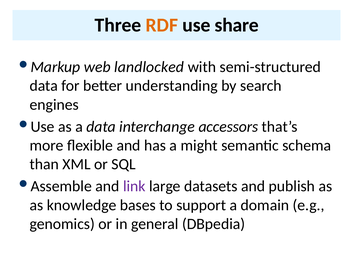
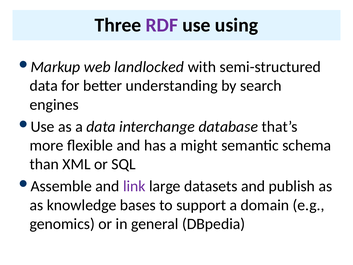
RDF colour: orange -> purple
share: share -> using
accessors: accessors -> database
